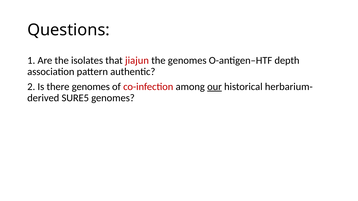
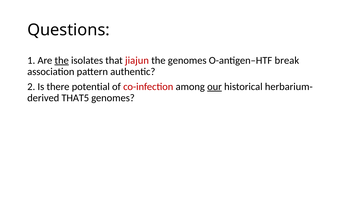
the at (62, 61) underline: none -> present
depth: depth -> break
there genomes: genomes -> potential
SURE5: SURE5 -> THAT5
